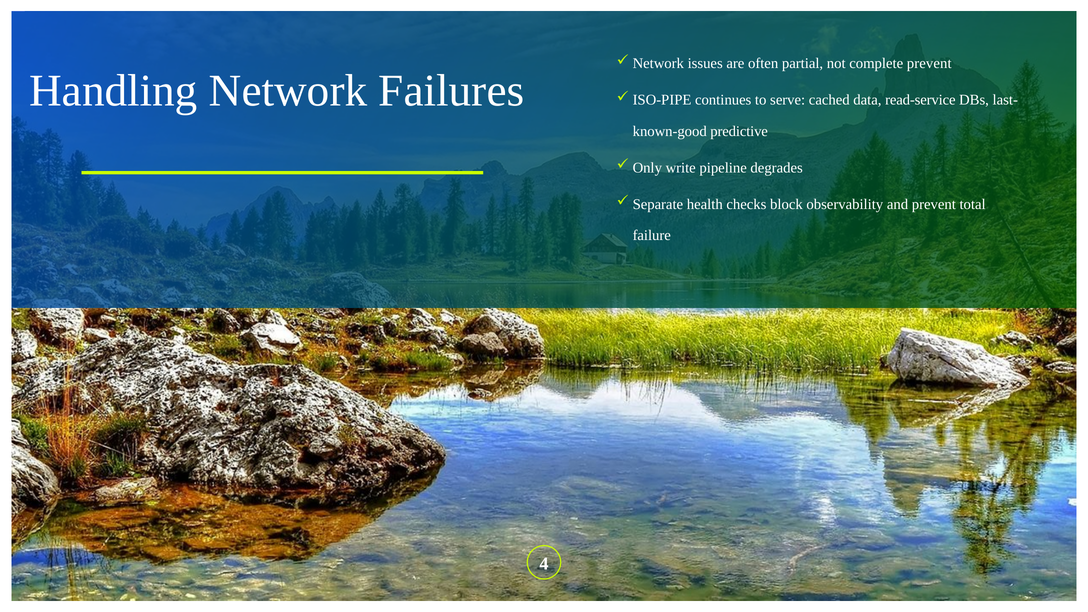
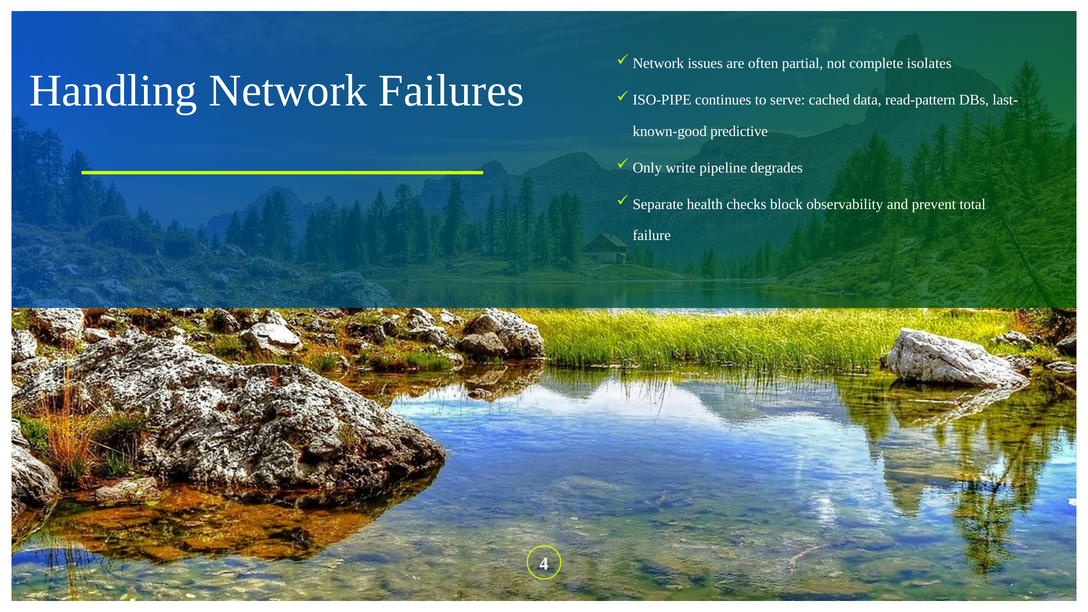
complete prevent: prevent -> isolates
read-service: read-service -> read-pattern
